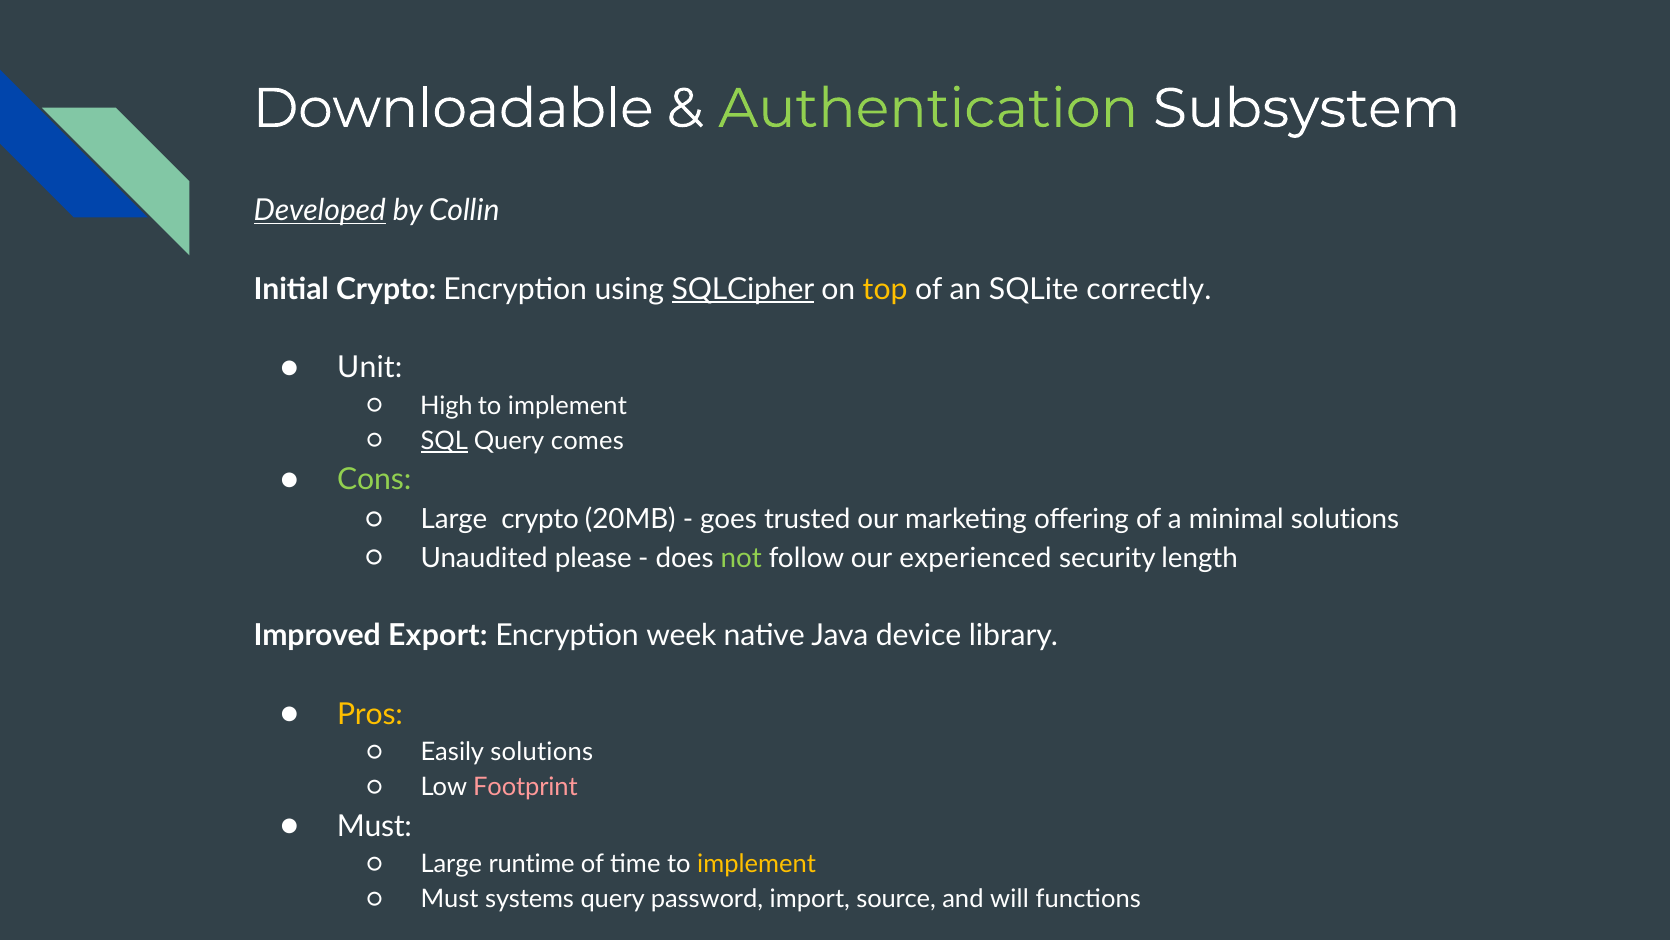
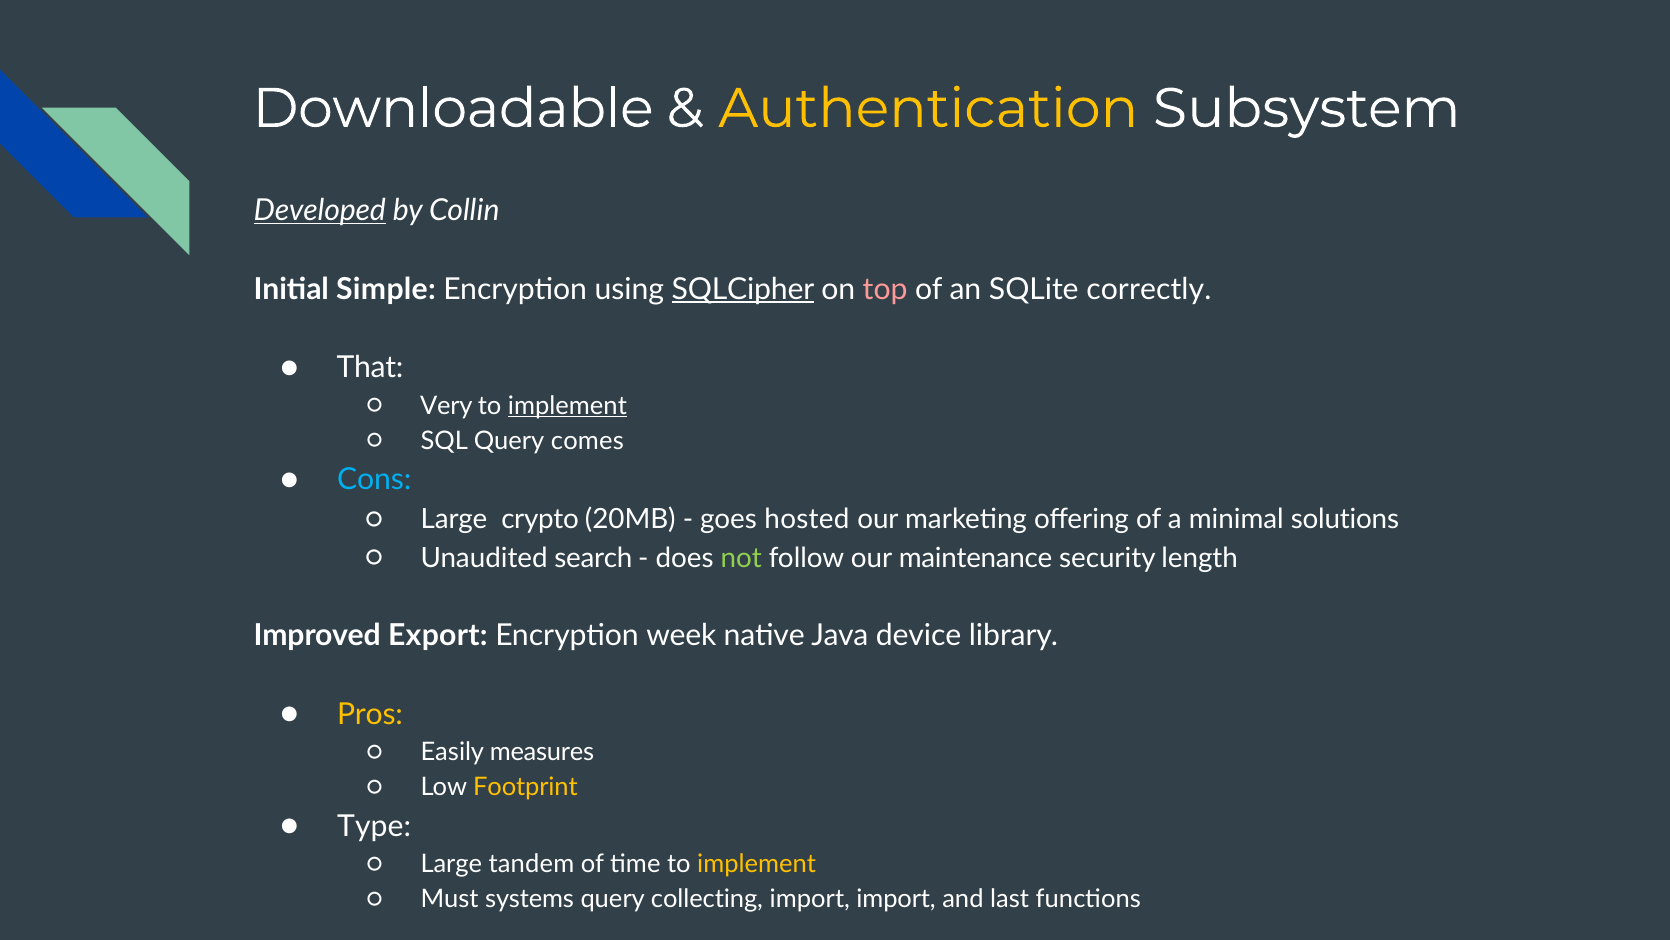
Authentication colour: light green -> yellow
Initial Crypto: Crypto -> Simple
top colour: yellow -> pink
Unit: Unit -> That
High: High -> Very
implement at (567, 405) underline: none -> present
SQL underline: present -> none
Cons colour: light green -> light blue
trusted: trusted -> hosted
please: please -> search
experienced: experienced -> maintenance
Easily solutions: solutions -> measures
Footprint colour: pink -> yellow
Must at (374, 826): Must -> Type
runtime: runtime -> tandem
password: password -> collecting
import source: source -> import
will: will -> last
